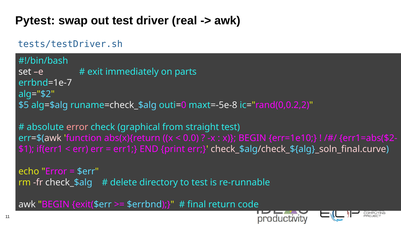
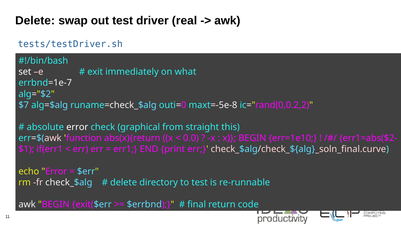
Pytest at (35, 21): Pytest -> Delete
parts: parts -> what
$5: $5 -> $7
error at (77, 127) colour: pink -> white
straight test: test -> this
